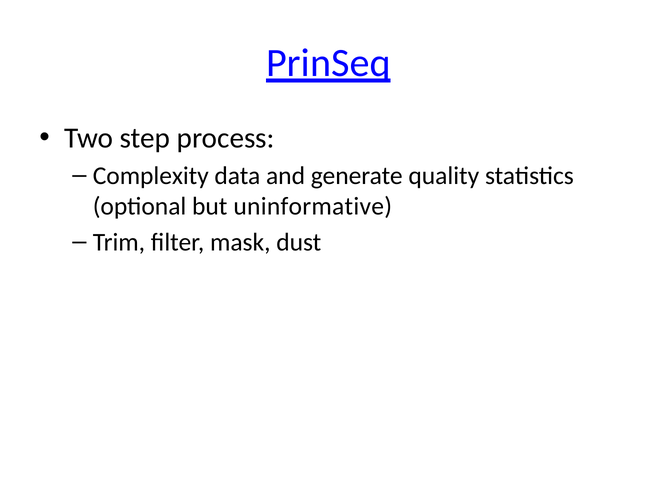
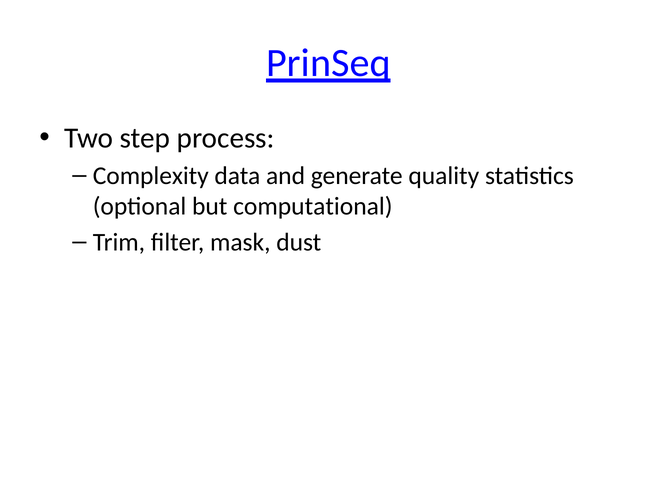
uninformative: uninformative -> computational
